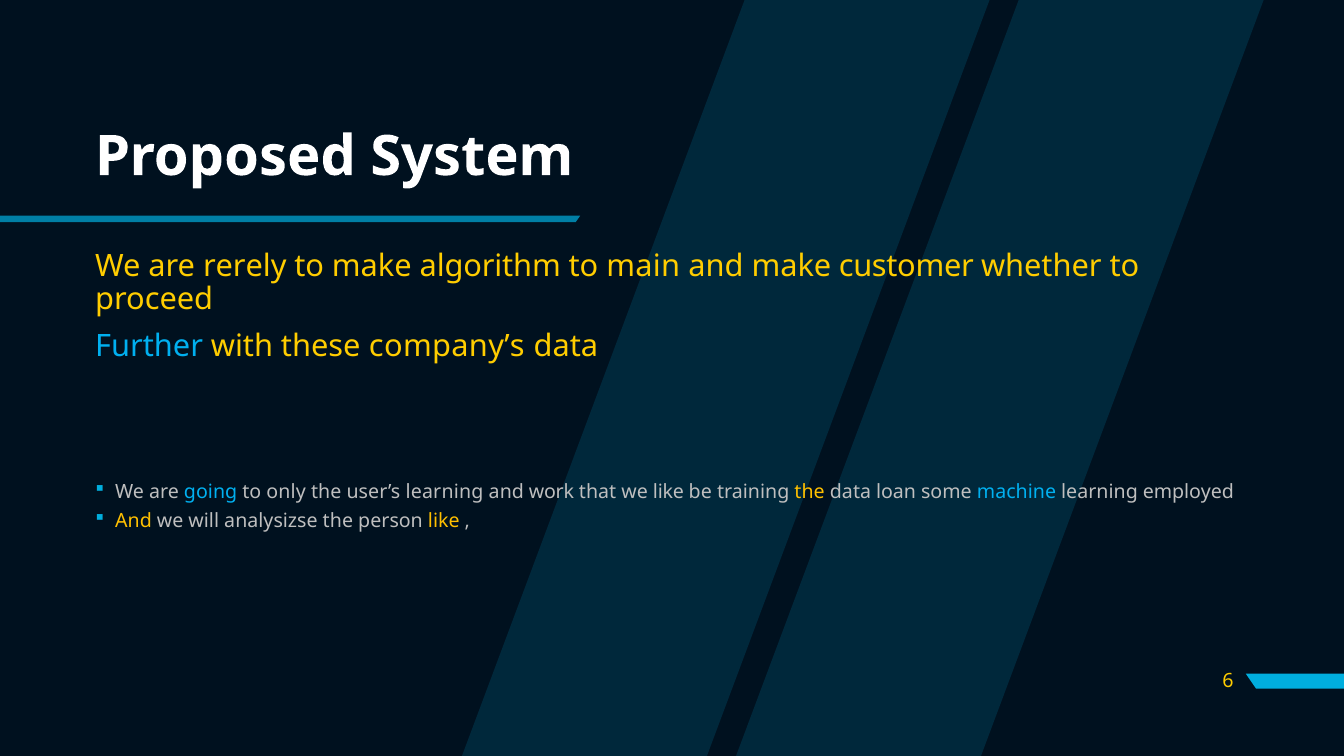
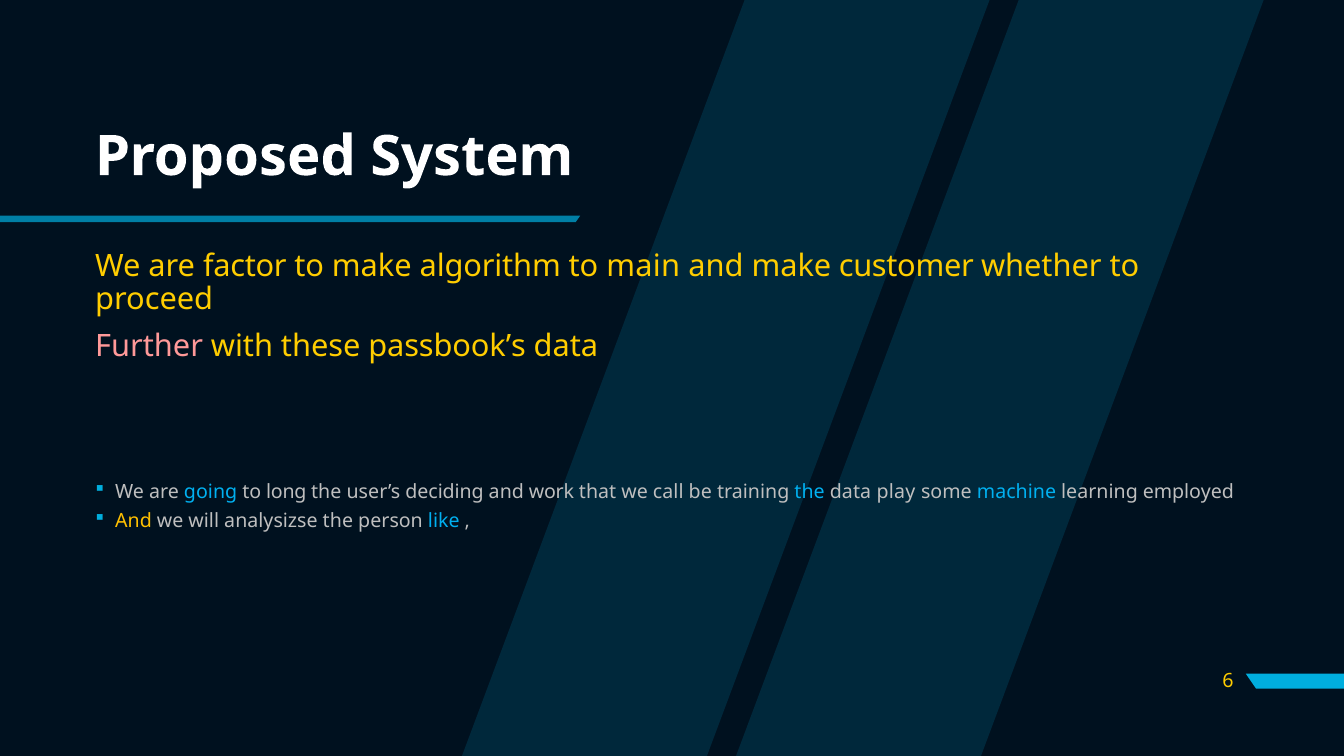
rerely: rerely -> factor
Further colour: light blue -> pink
company’s: company’s -> passbook’s
only: only -> long
user’s learning: learning -> deciding
we like: like -> call
the at (810, 492) colour: yellow -> light blue
loan: loan -> play
like at (444, 521) colour: yellow -> light blue
